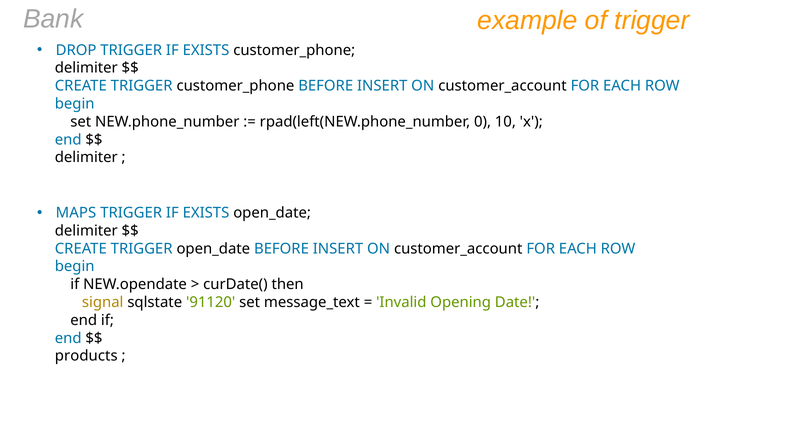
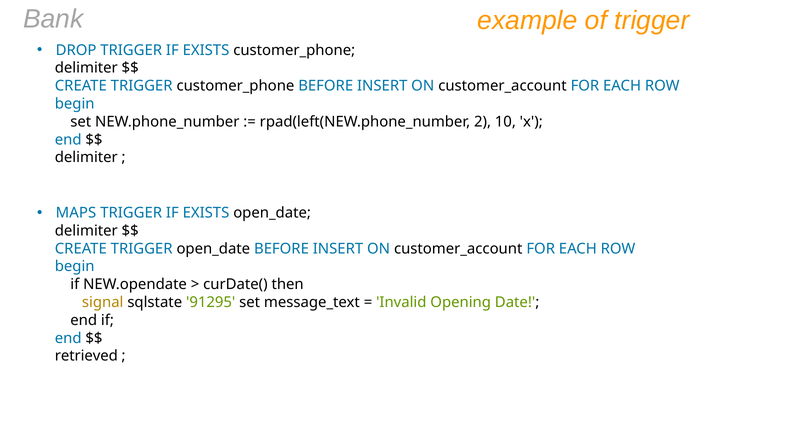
0: 0 -> 2
91120: 91120 -> 91295
products: products -> retrieved
